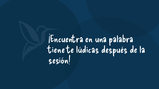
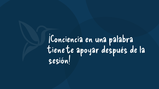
¡Encuentra: ¡Encuentra -> ¡Conciencia
lúdicas: lúdicas -> apoyar
